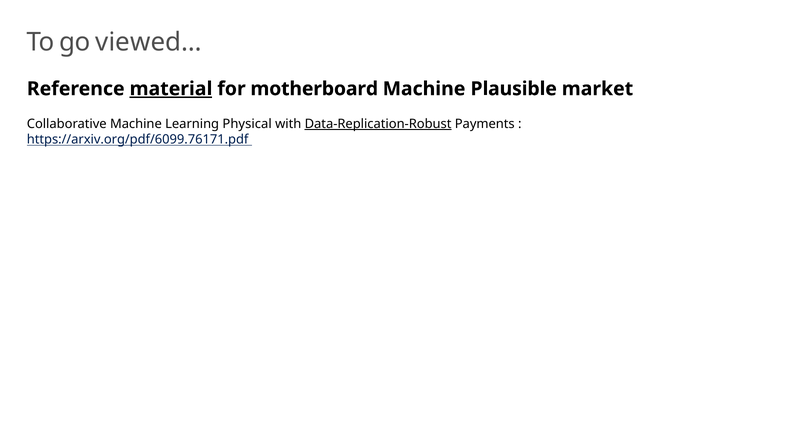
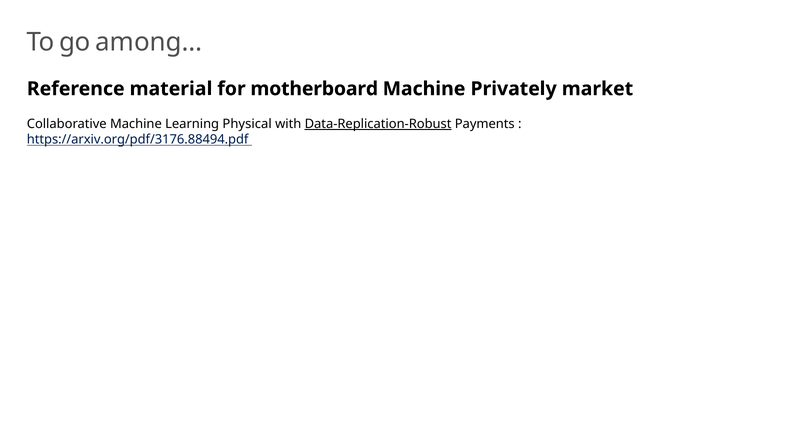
viewed…: viewed… -> among…
material underline: present -> none
Plausible: Plausible -> Privately
https://arxiv.org/pdf/6099.76171.pdf: https://arxiv.org/pdf/6099.76171.pdf -> https://arxiv.org/pdf/3176.88494.pdf
